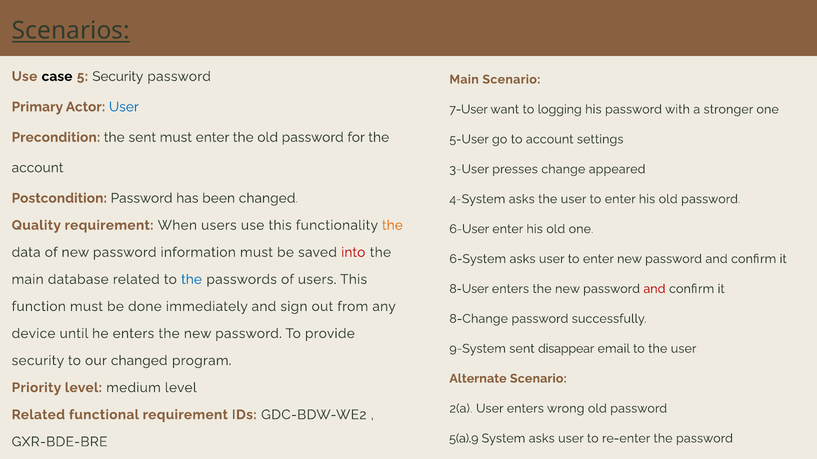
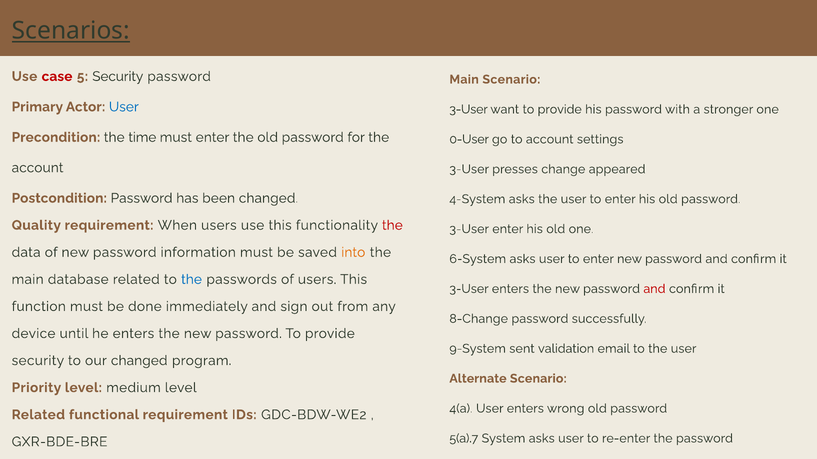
case colour: black -> red
7-User at (469, 109): 7-User -> 3-User
want to logging: logging -> provide
the sent: sent -> time
5-User: 5-User -> 0-User
the at (392, 226) colour: orange -> red
6-User at (469, 229): 6-User -> 3-User
into colour: red -> orange
8-User at (469, 289): 8-User -> 3-User
disappear: disappear -> validation
2(a: 2(a -> 4(a
5(a).9: 5(a).9 -> 5(a).7
